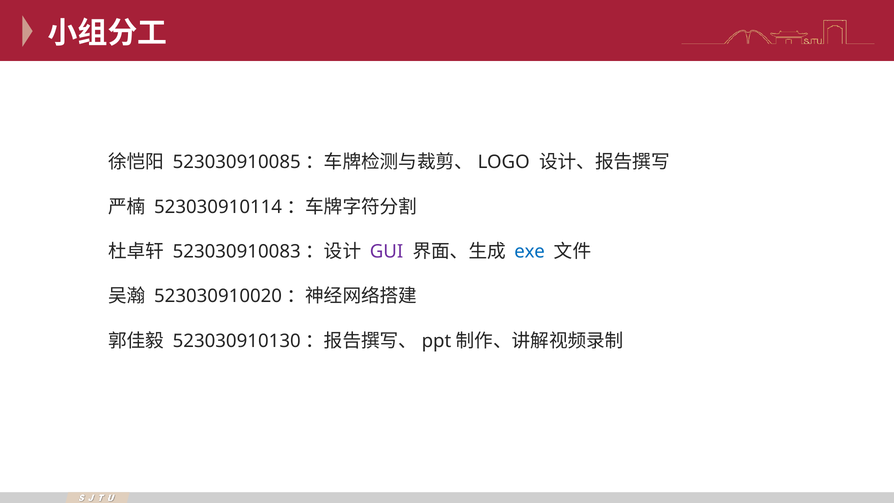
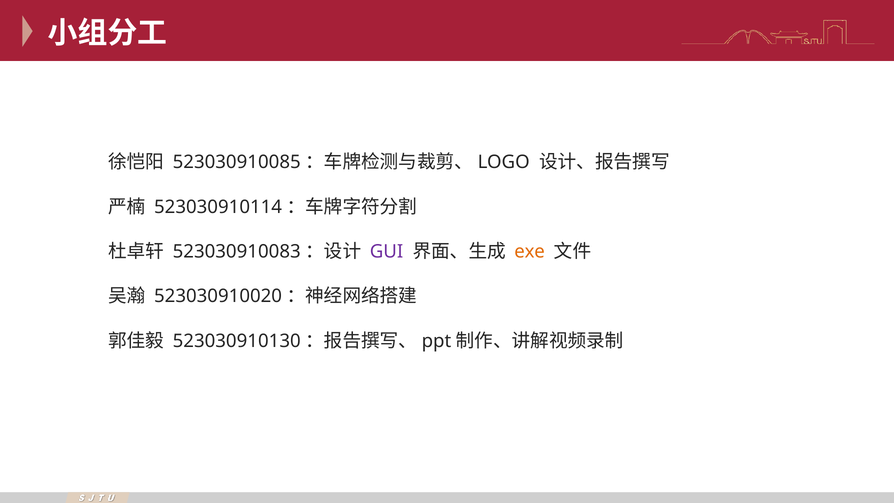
exe colour: blue -> orange
